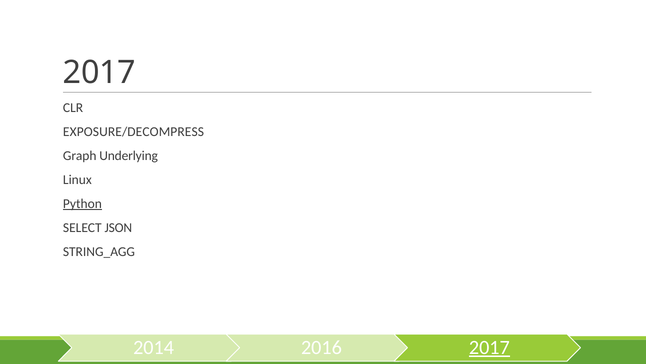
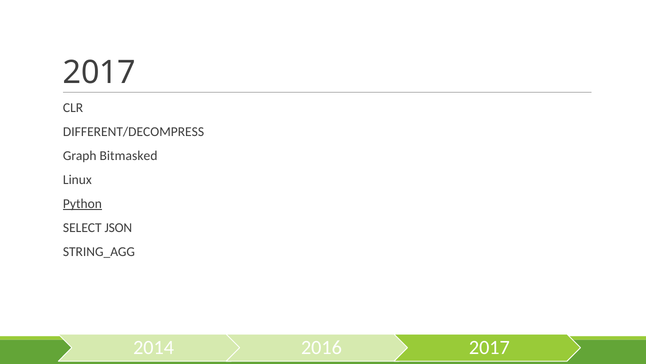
EXPOSURE/DECOMPRESS: EXPOSURE/DECOMPRESS -> DIFFERENT/DECOMPRESS
Underlying: Underlying -> Bitmasked
2017 at (489, 347) underline: present -> none
